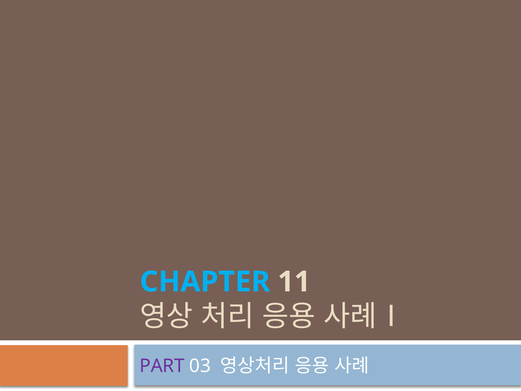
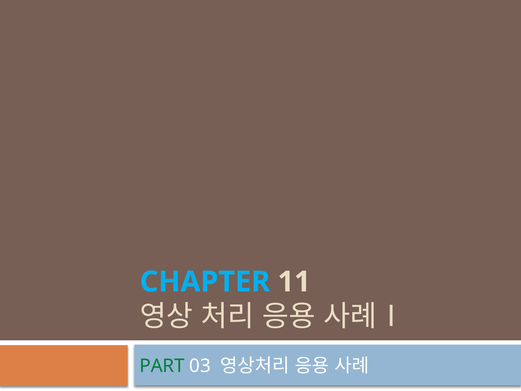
PART colour: purple -> green
